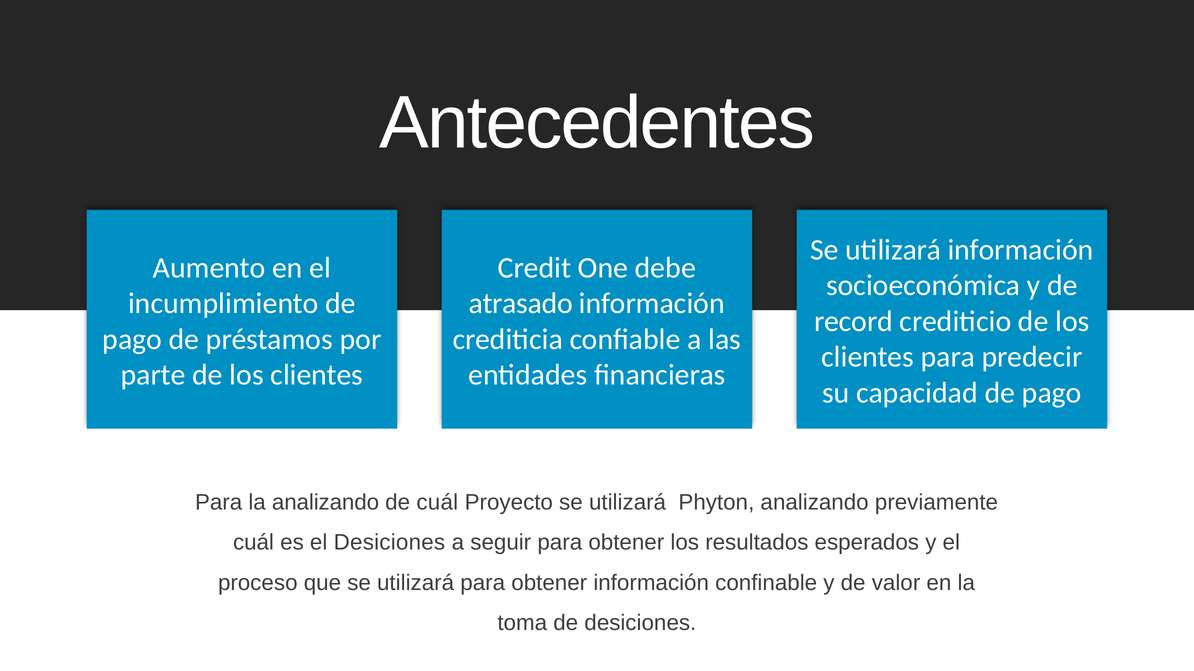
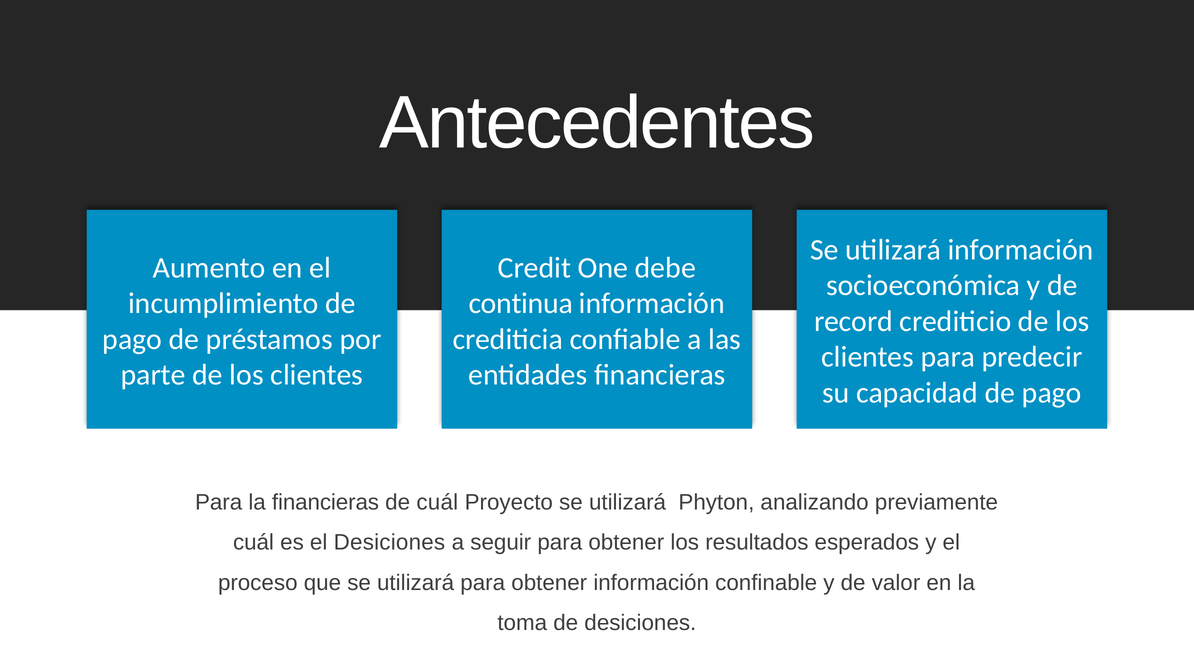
atrasado: atrasado -> continua
la analizando: analizando -> financieras
